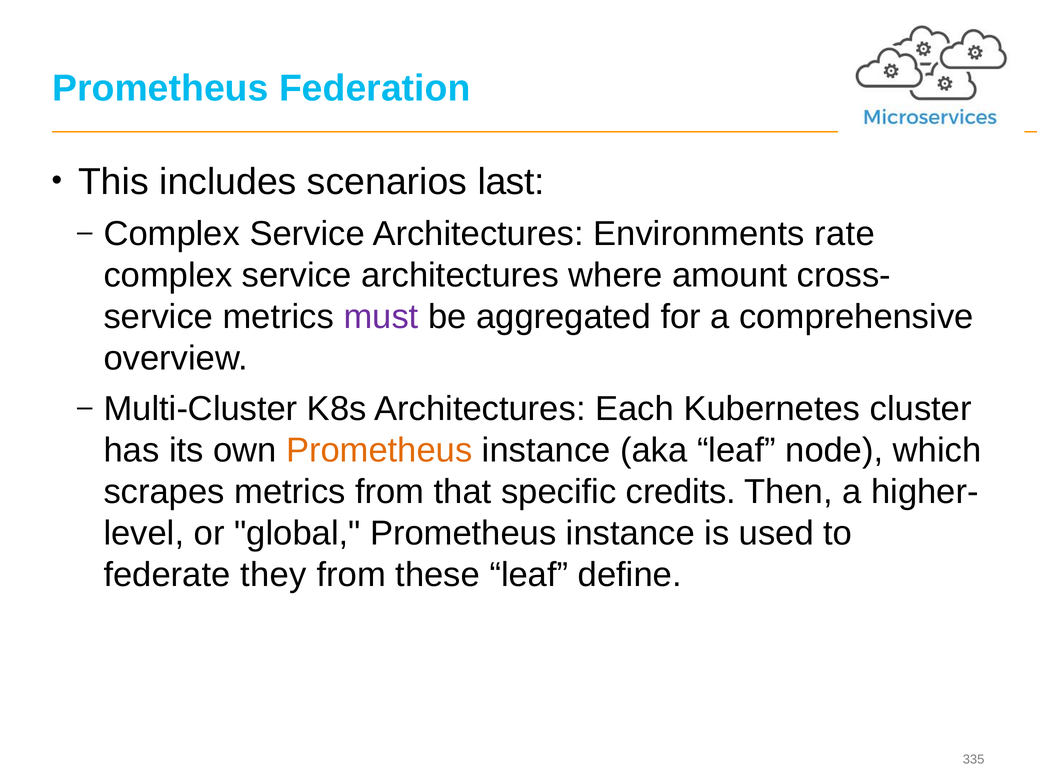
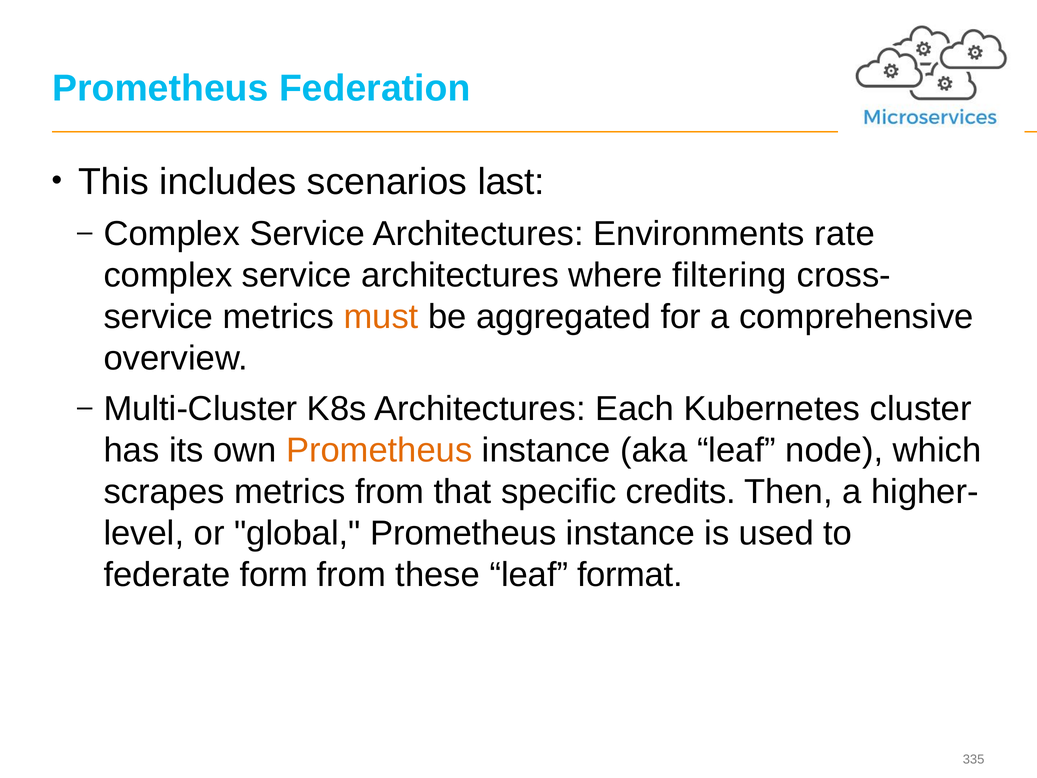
amount: amount -> filtering
must colour: purple -> orange
they: they -> form
define: define -> format
